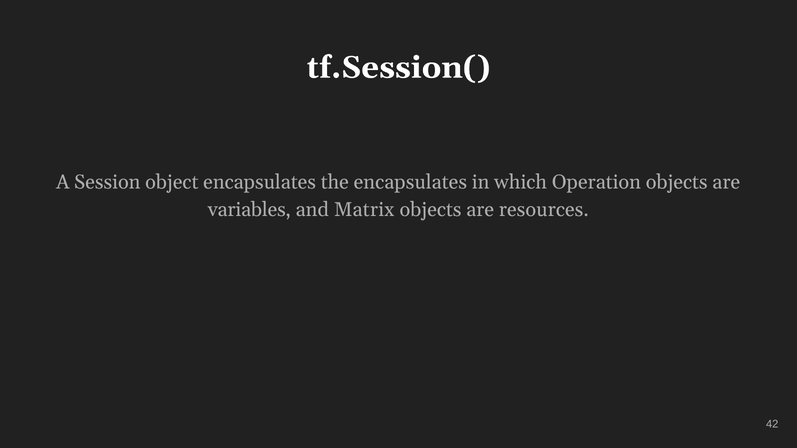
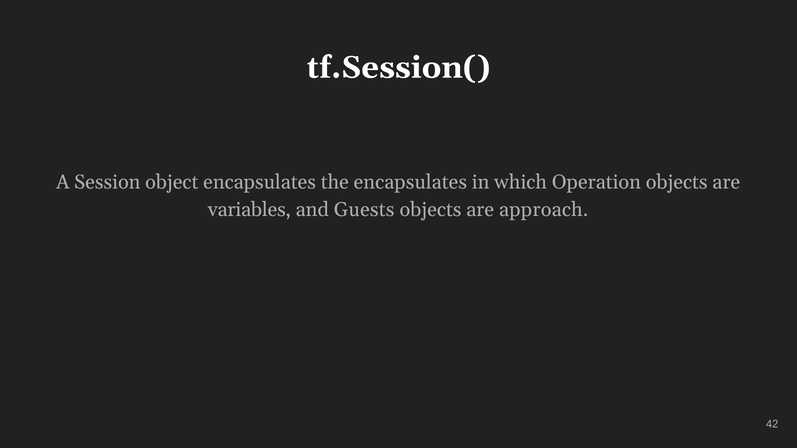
Matrix: Matrix -> Guests
resources: resources -> approach
